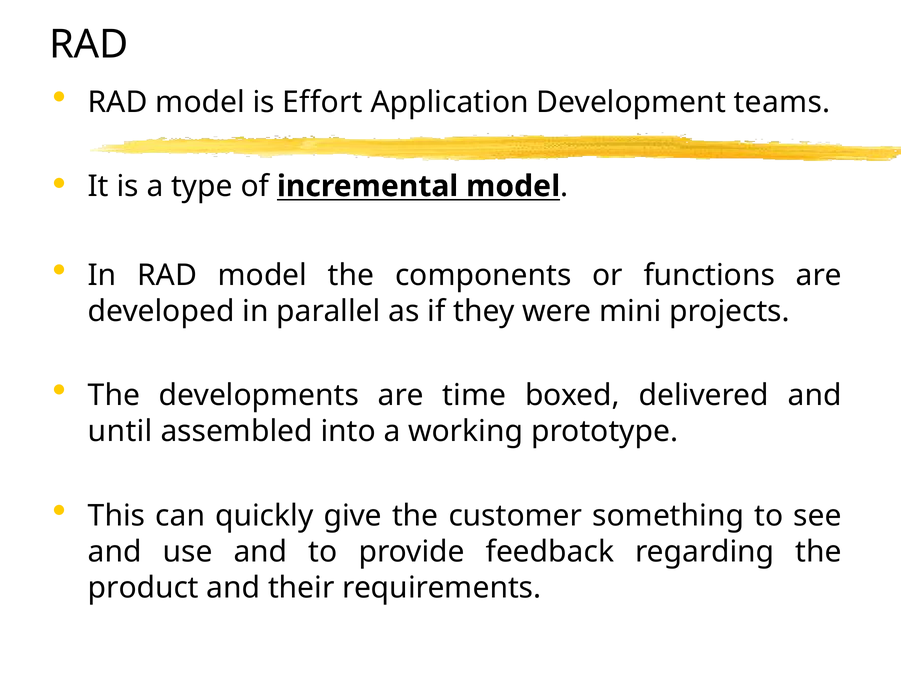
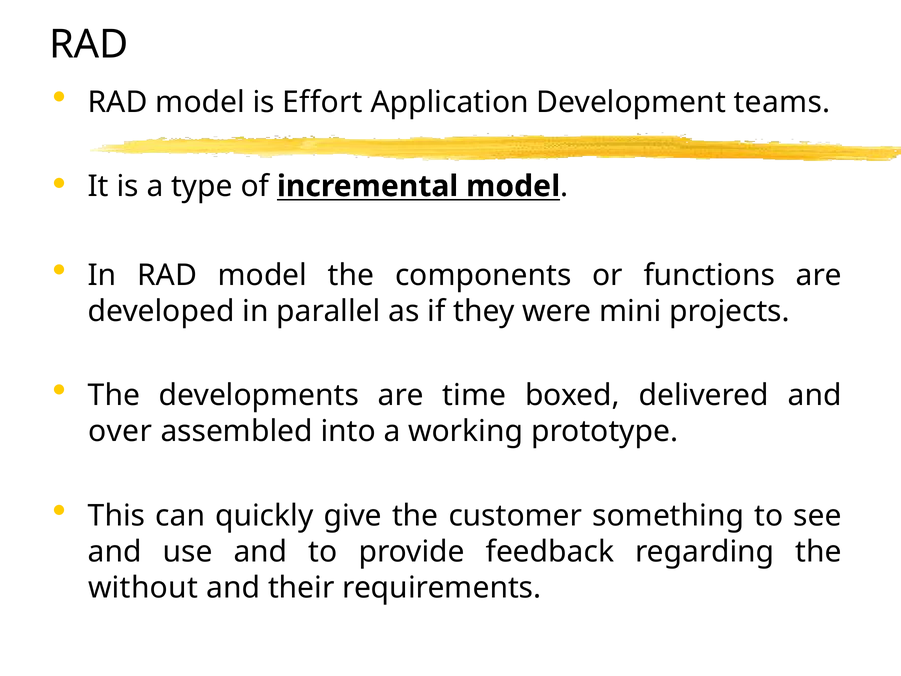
until: until -> over
product: product -> without
